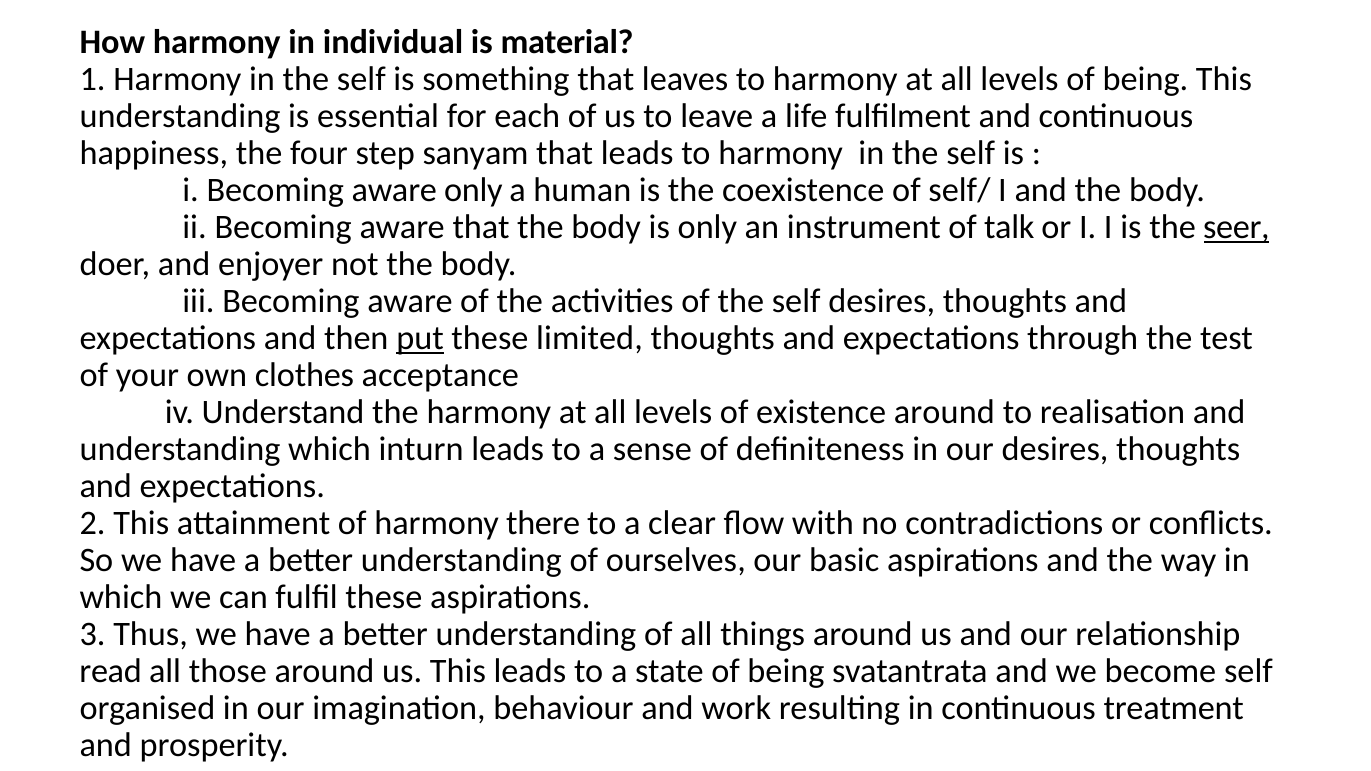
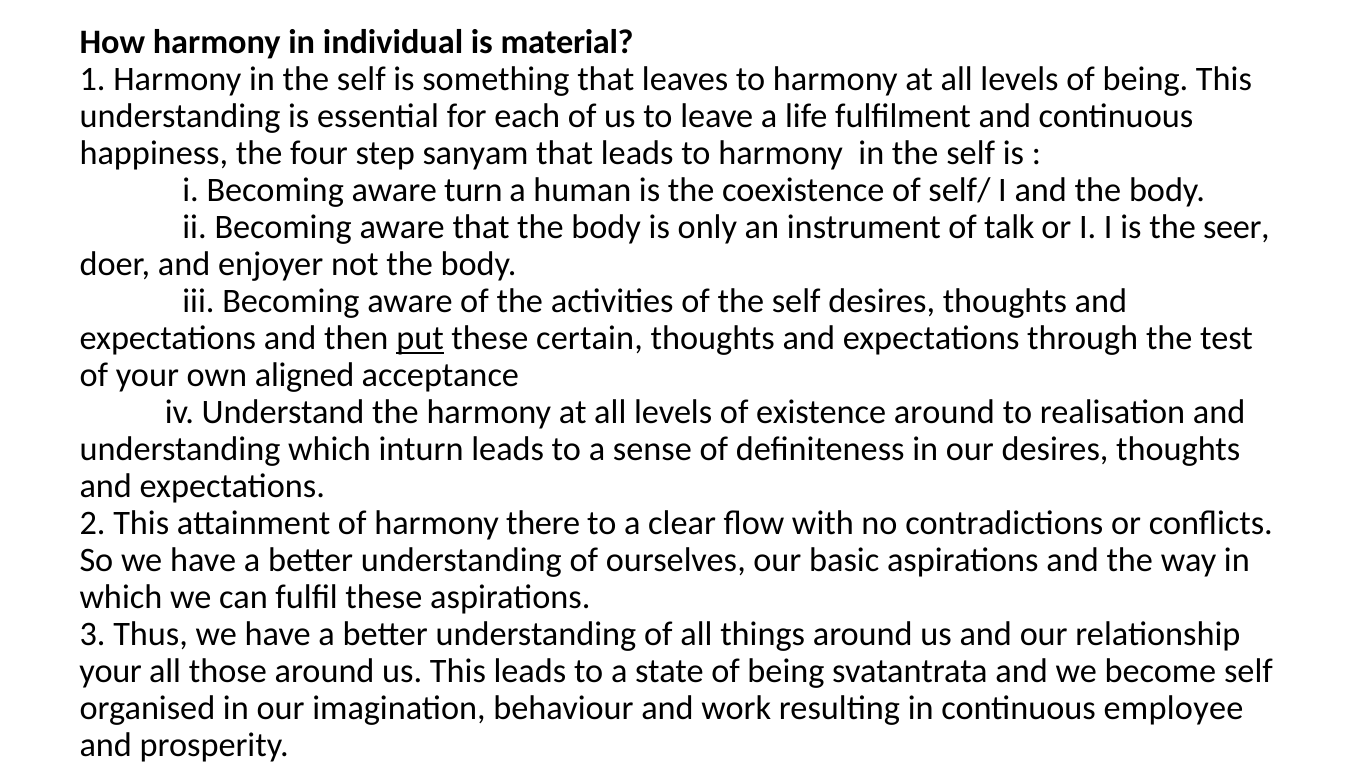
aware only: only -> turn
seer underline: present -> none
limited: limited -> certain
clothes: clothes -> aligned
read at (111, 672): read -> your
treatment: treatment -> employee
